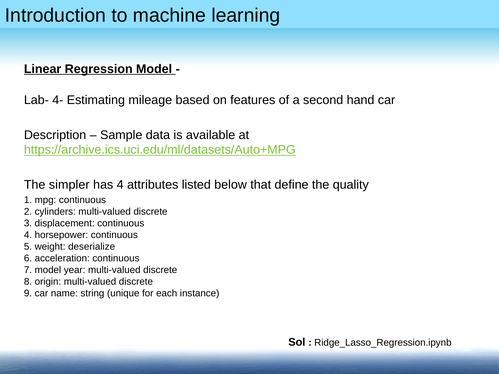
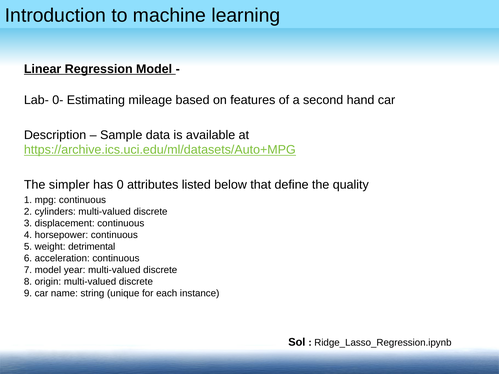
4-: 4- -> 0-
has 4: 4 -> 0
deserialize: deserialize -> detrimental
